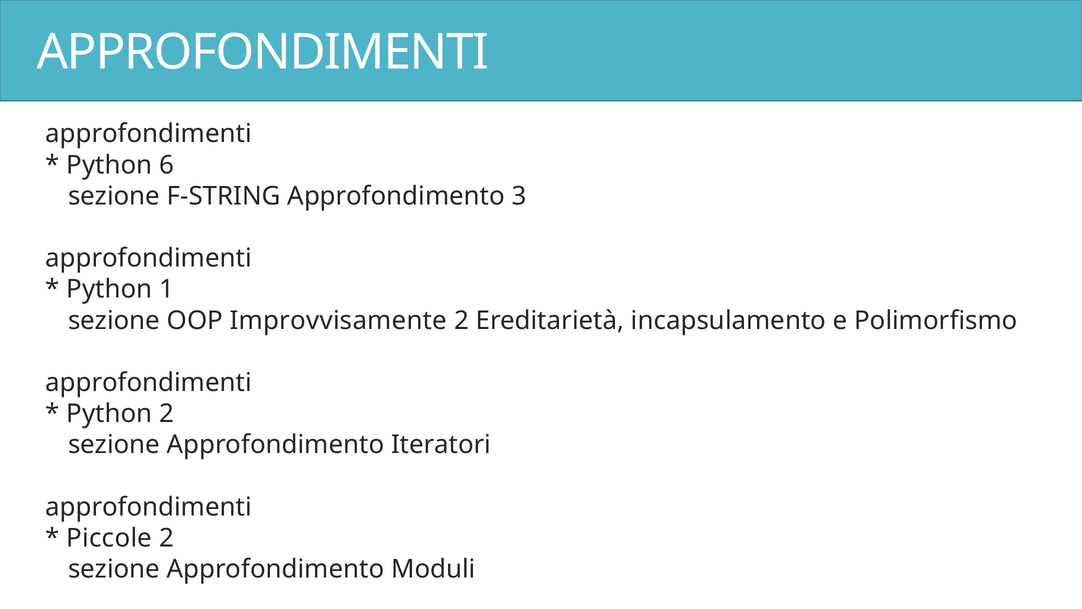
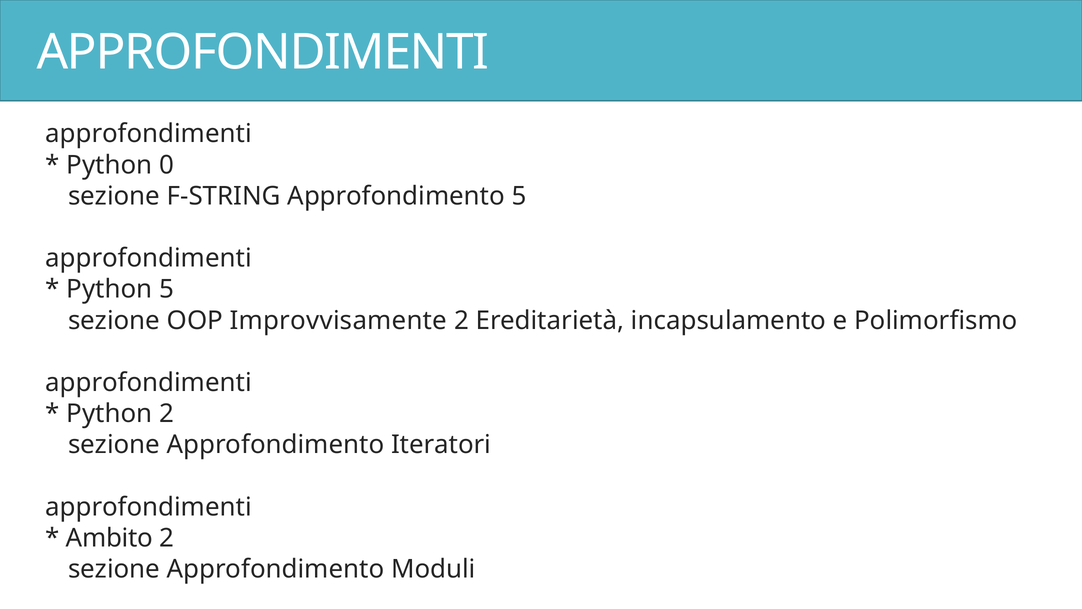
6: 6 -> 0
Approfondimento 3: 3 -> 5
Python 1: 1 -> 5
Piccole: Piccole -> Ambito
